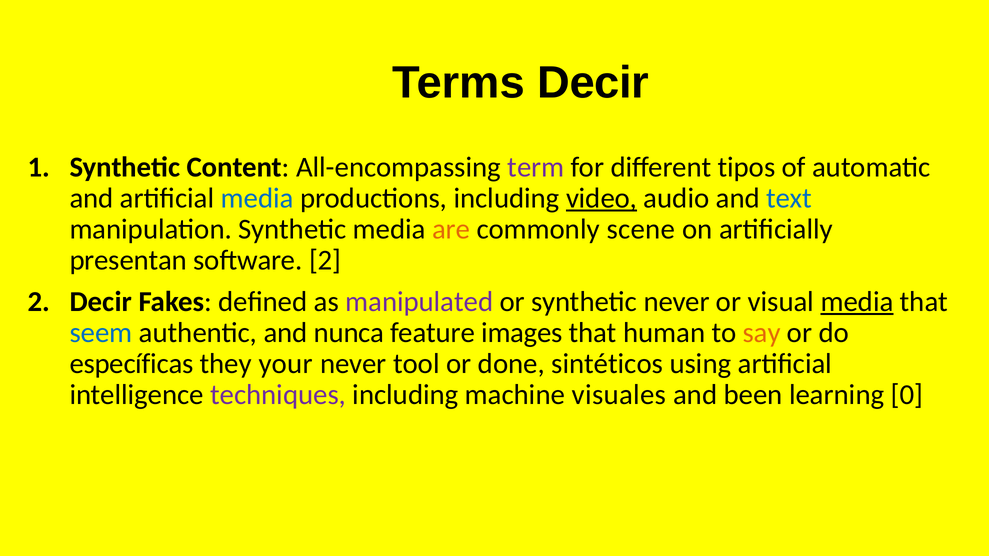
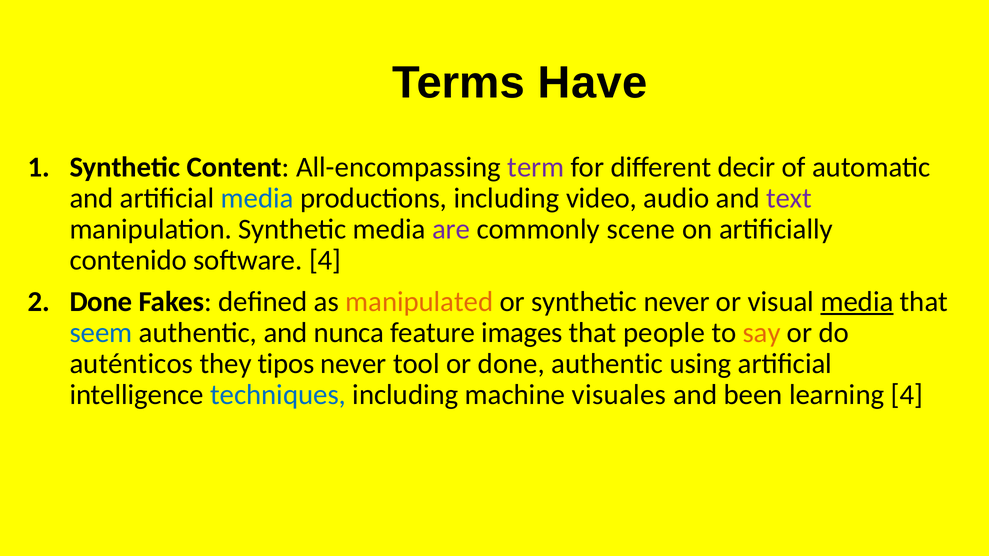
Terms Decir: Decir -> Have
tipos: tipos -> decir
video underline: present -> none
text colour: blue -> purple
are colour: orange -> purple
presentan: presentan -> contenido
software 2: 2 -> 4
Decir at (101, 302): Decir -> Done
manipulated colour: purple -> orange
human: human -> people
específicas: específicas -> auténticos
your: your -> tipos
done sintéticos: sintéticos -> authentic
techniques colour: purple -> blue
learning 0: 0 -> 4
